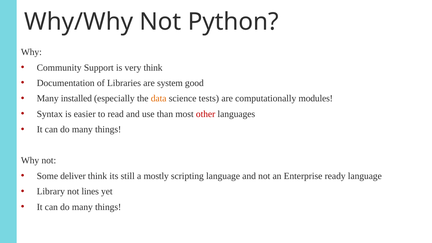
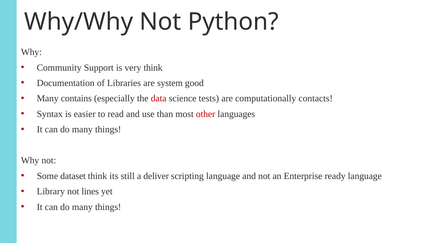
installed: installed -> contains
data colour: orange -> red
modules: modules -> contacts
deliver: deliver -> dataset
mostly: mostly -> deliver
